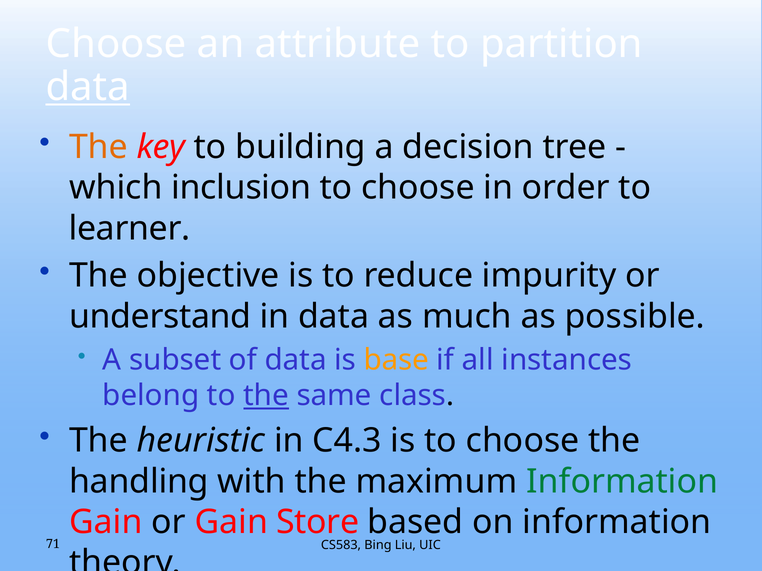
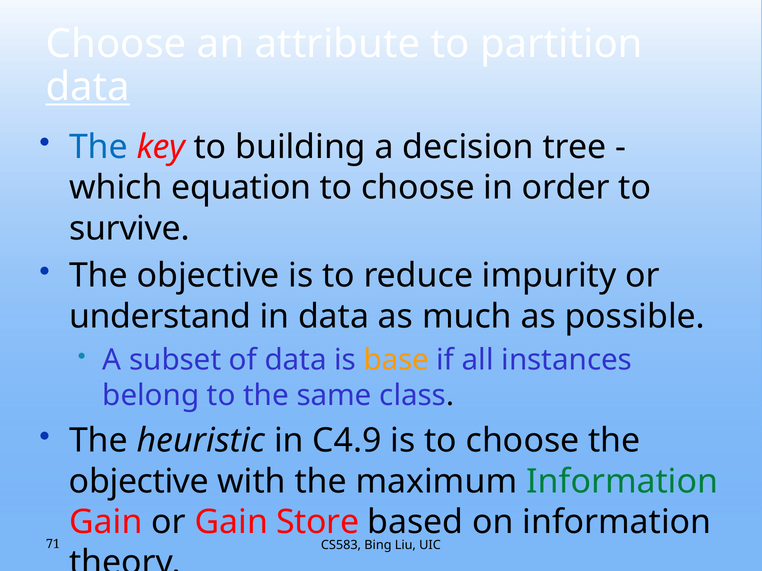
The at (99, 147) colour: orange -> blue
inclusion: inclusion -> equation
learner: learner -> survive
the at (266, 396) underline: present -> none
C4.3: C4.3 -> C4.9
handling at (139, 482): handling -> objective
